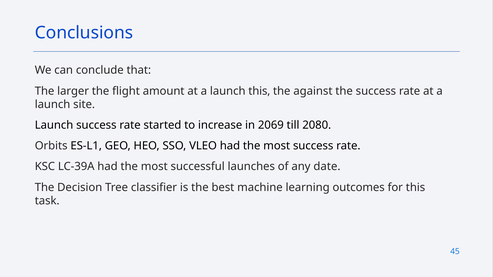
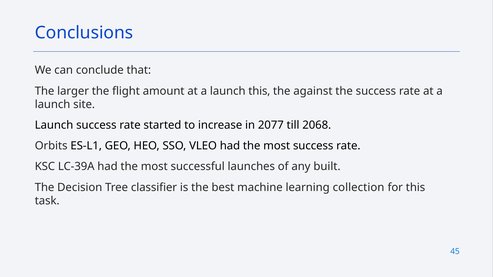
2069: 2069 -> 2077
2080: 2080 -> 2068
date: date -> built
outcomes: outcomes -> collection
